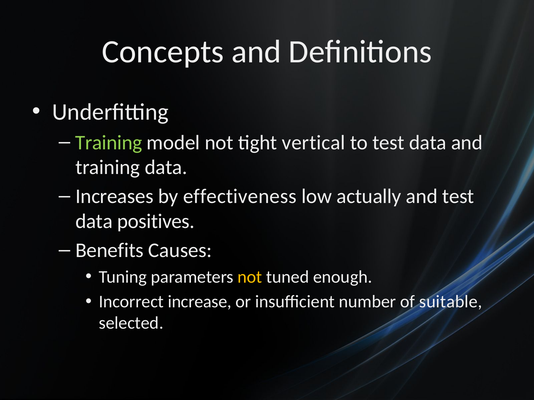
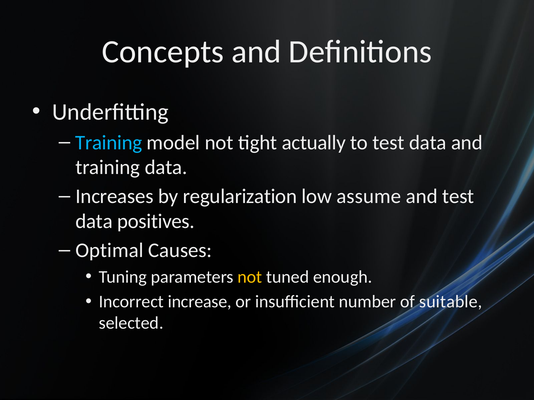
Training at (109, 143) colour: light green -> light blue
vertical: vertical -> actually
effectiveness: effectiveness -> regularization
actually: actually -> assume
Benefits: Benefits -> Optimal
